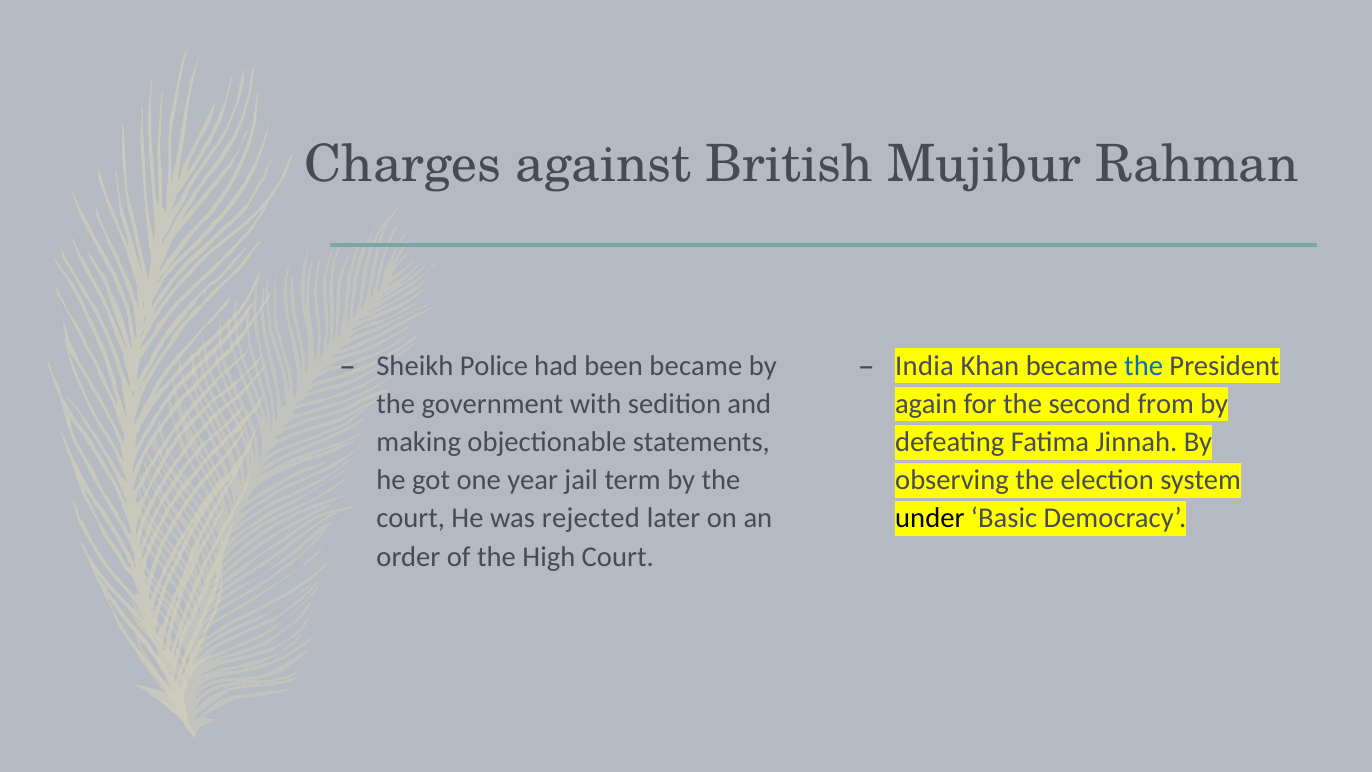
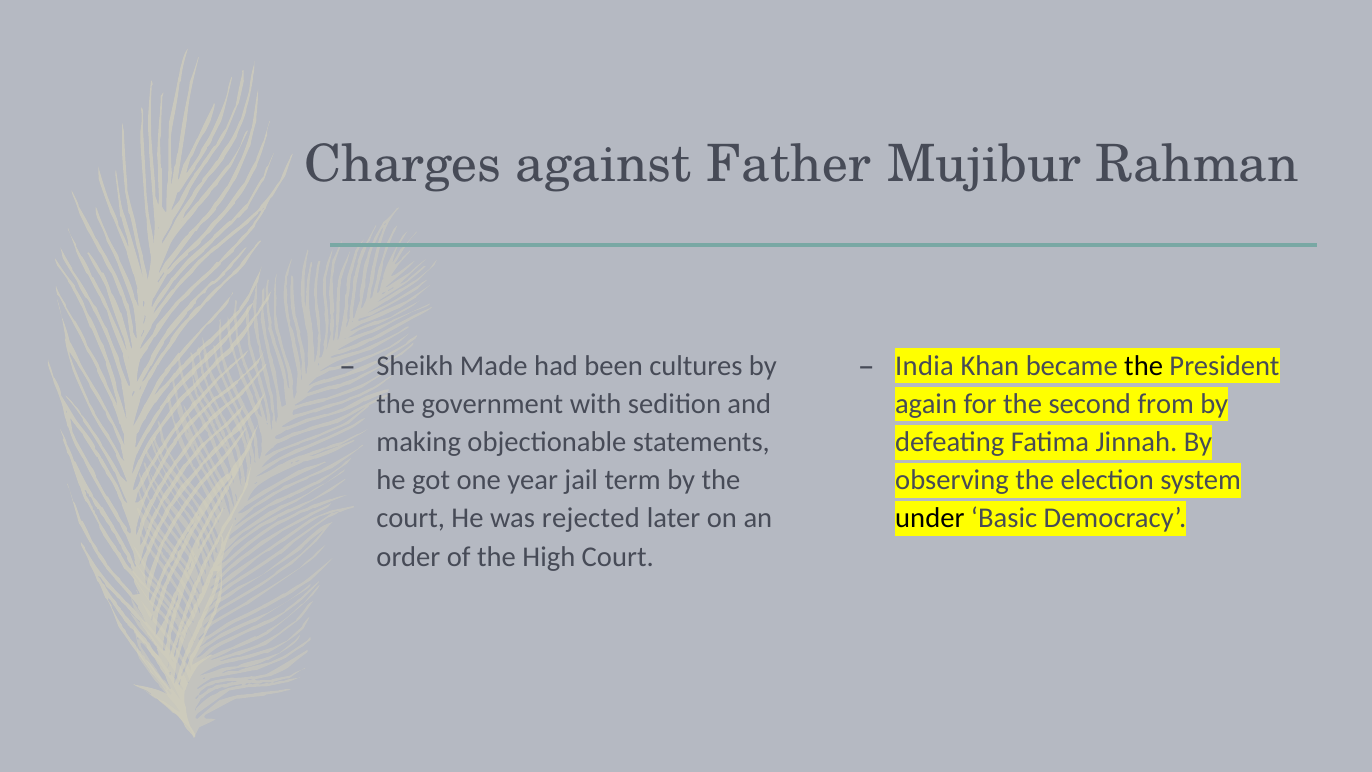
British: British -> Father
Police: Police -> Made
been became: became -> cultures
the at (1144, 366) colour: blue -> black
